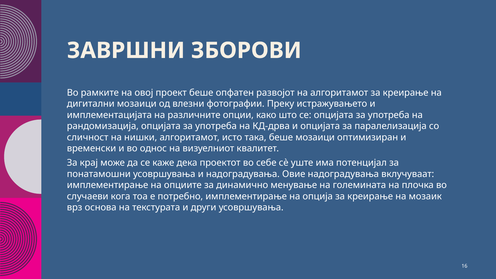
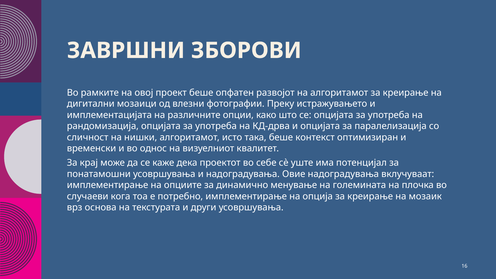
беше мозаици: мозаици -> контекст
